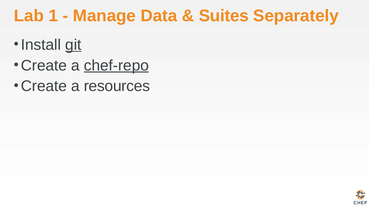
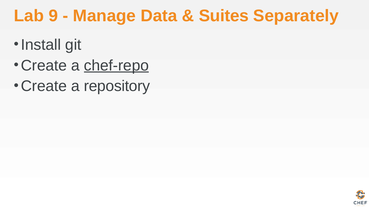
1: 1 -> 9
git underline: present -> none
resources: resources -> repository
